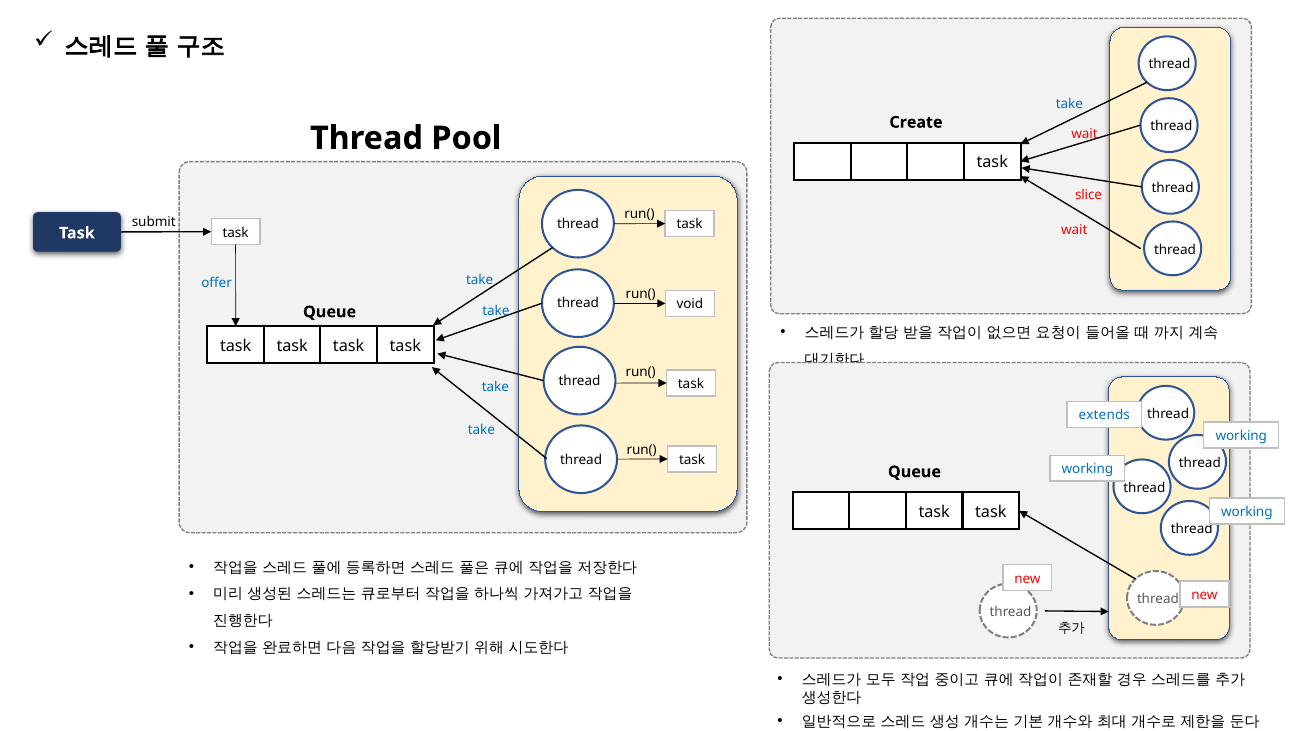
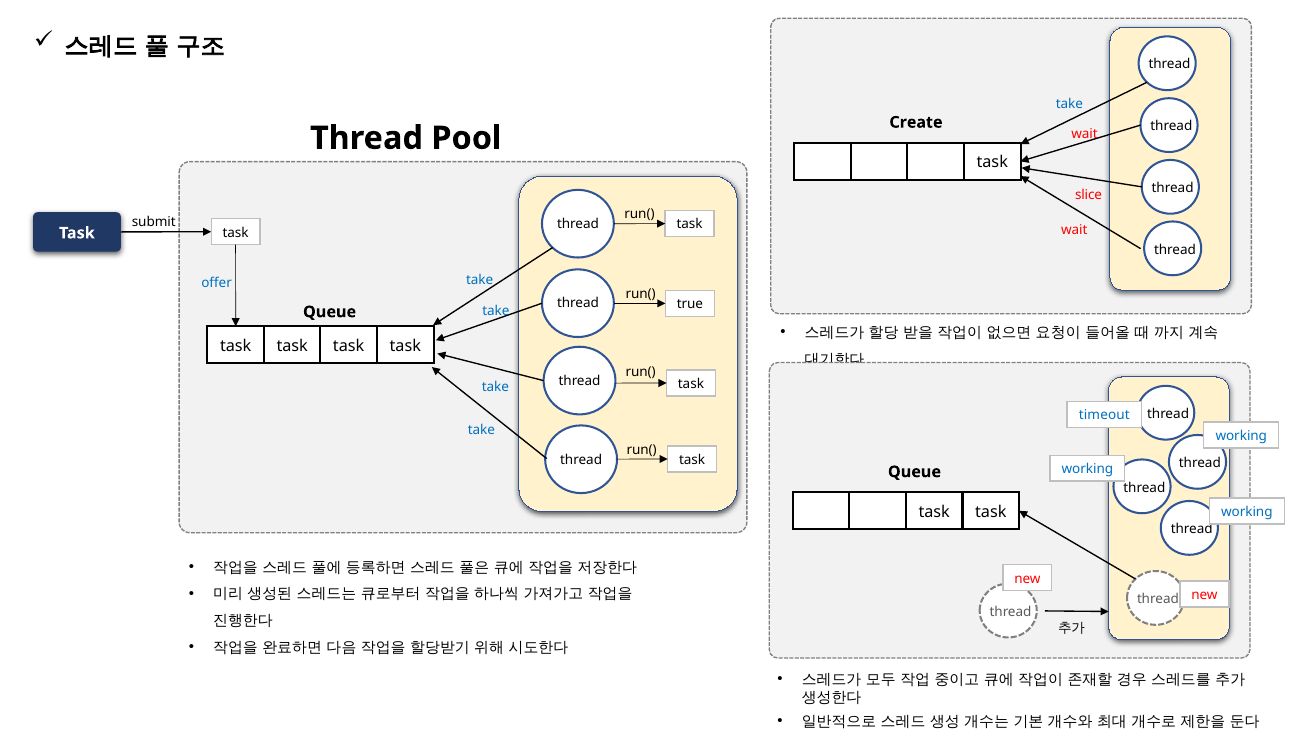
void: void -> true
extends: extends -> timeout
